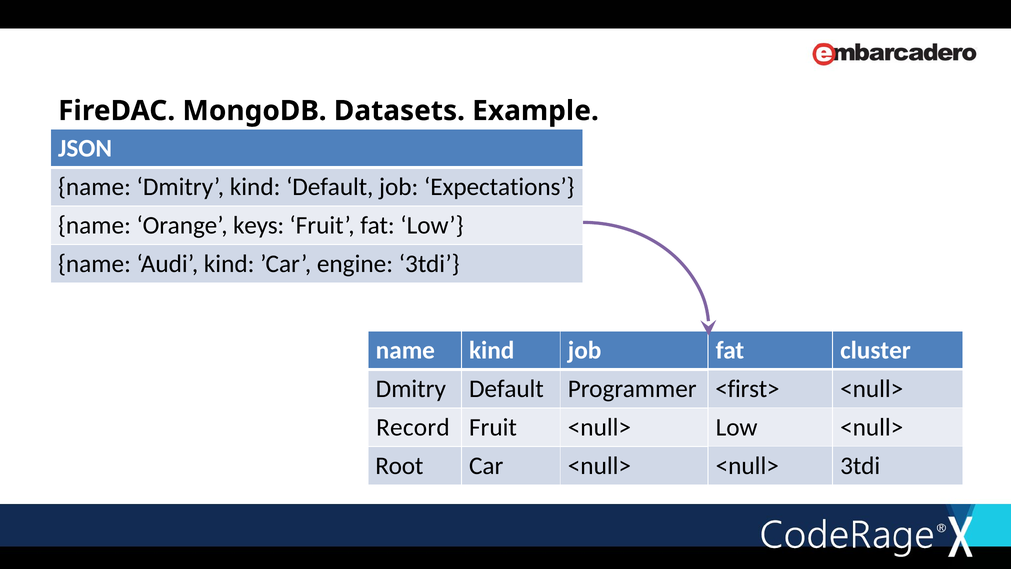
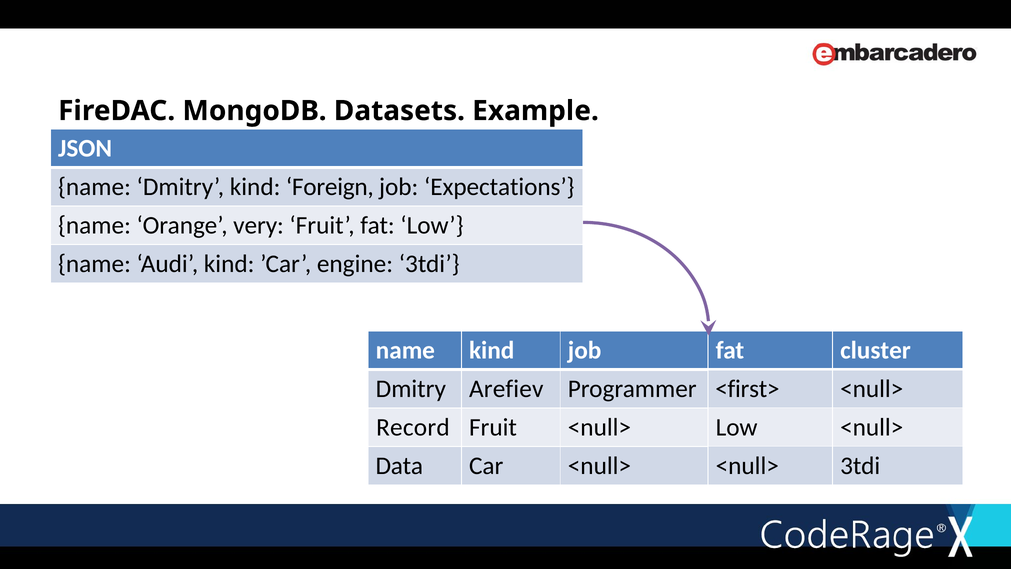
kind Default: Default -> Foreign
keys: keys -> very
Dmitry Default: Default -> Arefiev
Root: Root -> Data
